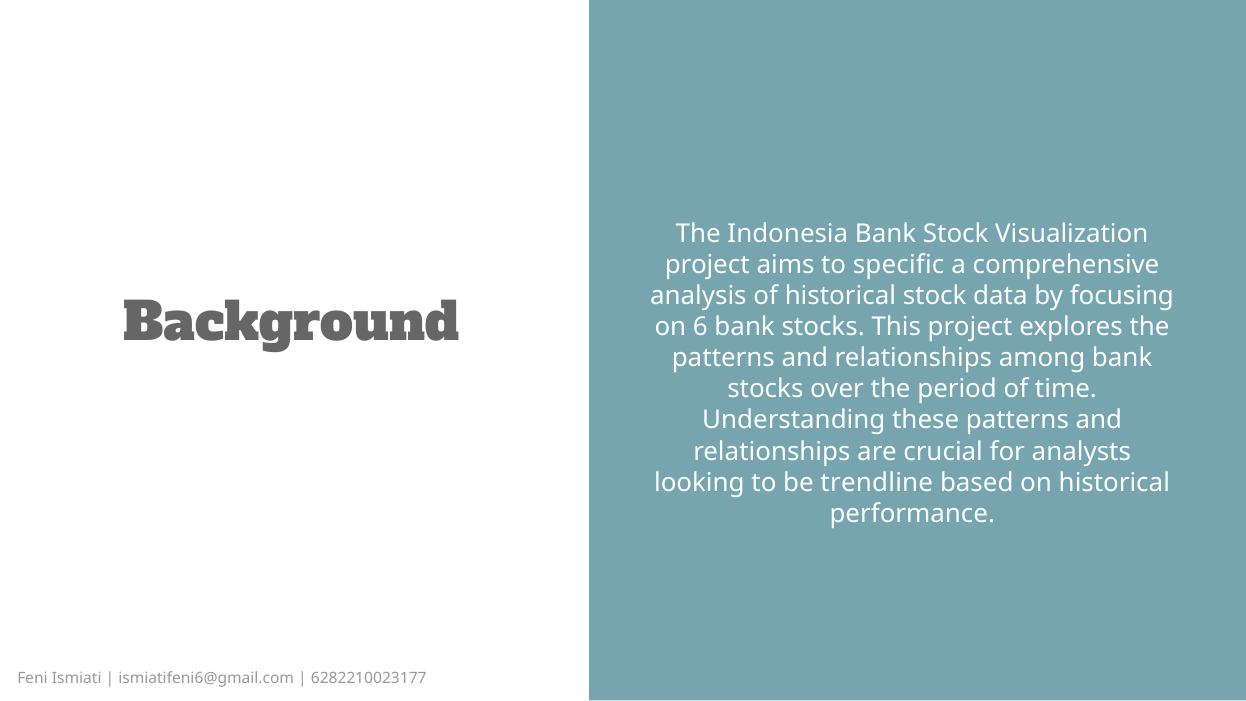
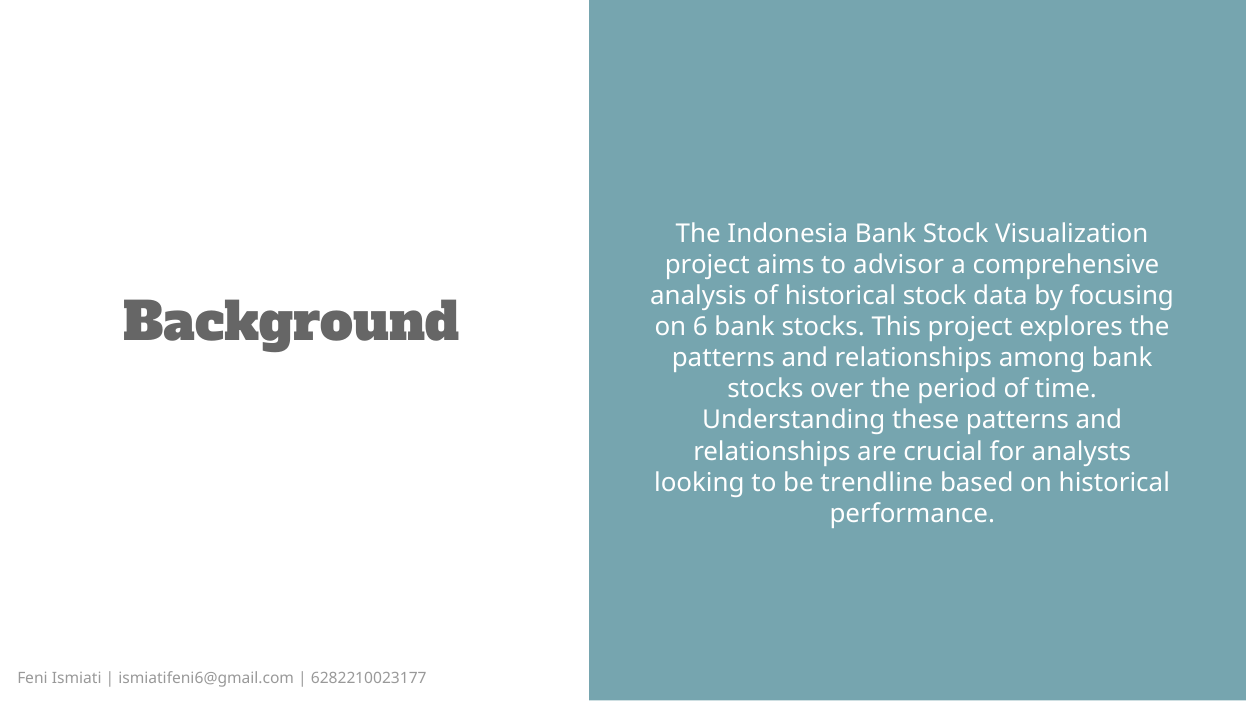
specific: specific -> advisor
